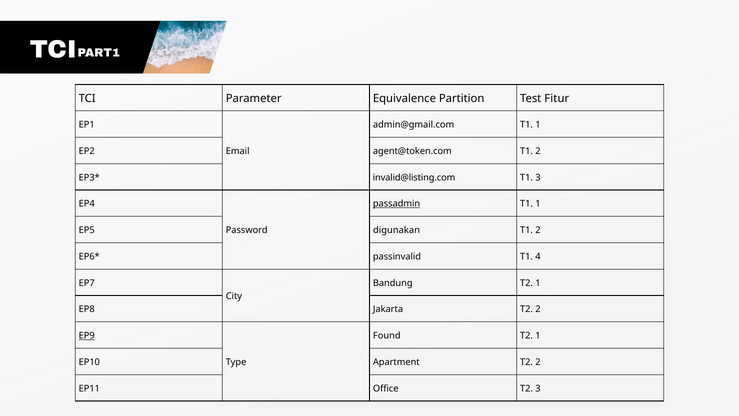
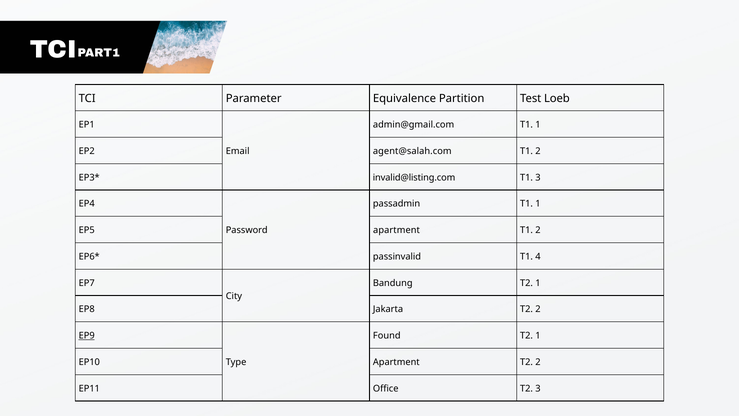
Fitur: Fitur -> Loeb
agent@token.com: agent@token.com -> agent@salah.com
passadmin underline: present -> none
EP5 digunakan: digunakan -> apartment
